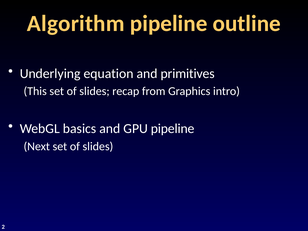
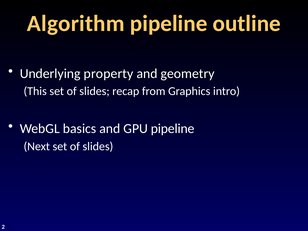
equation: equation -> property
primitives: primitives -> geometry
